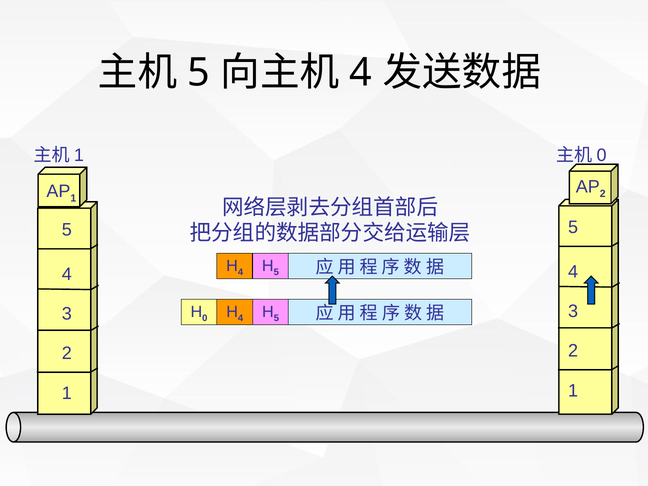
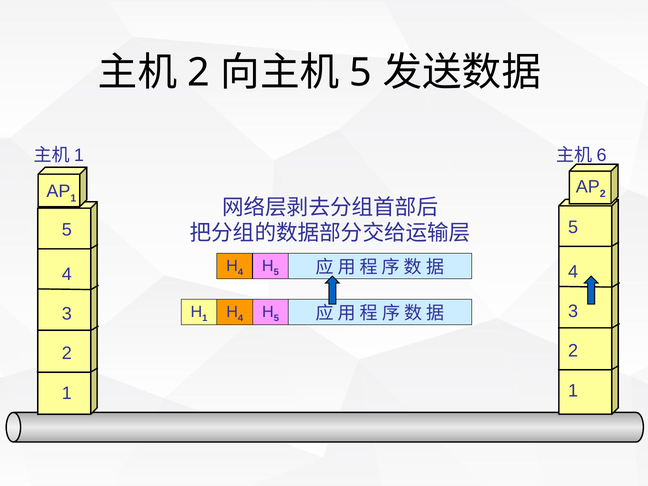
5 at (198, 73): 5 -> 2
4 at (361, 73): 4 -> 5
0 at (602, 155): 0 -> 6
0 at (205, 318): 0 -> 1
